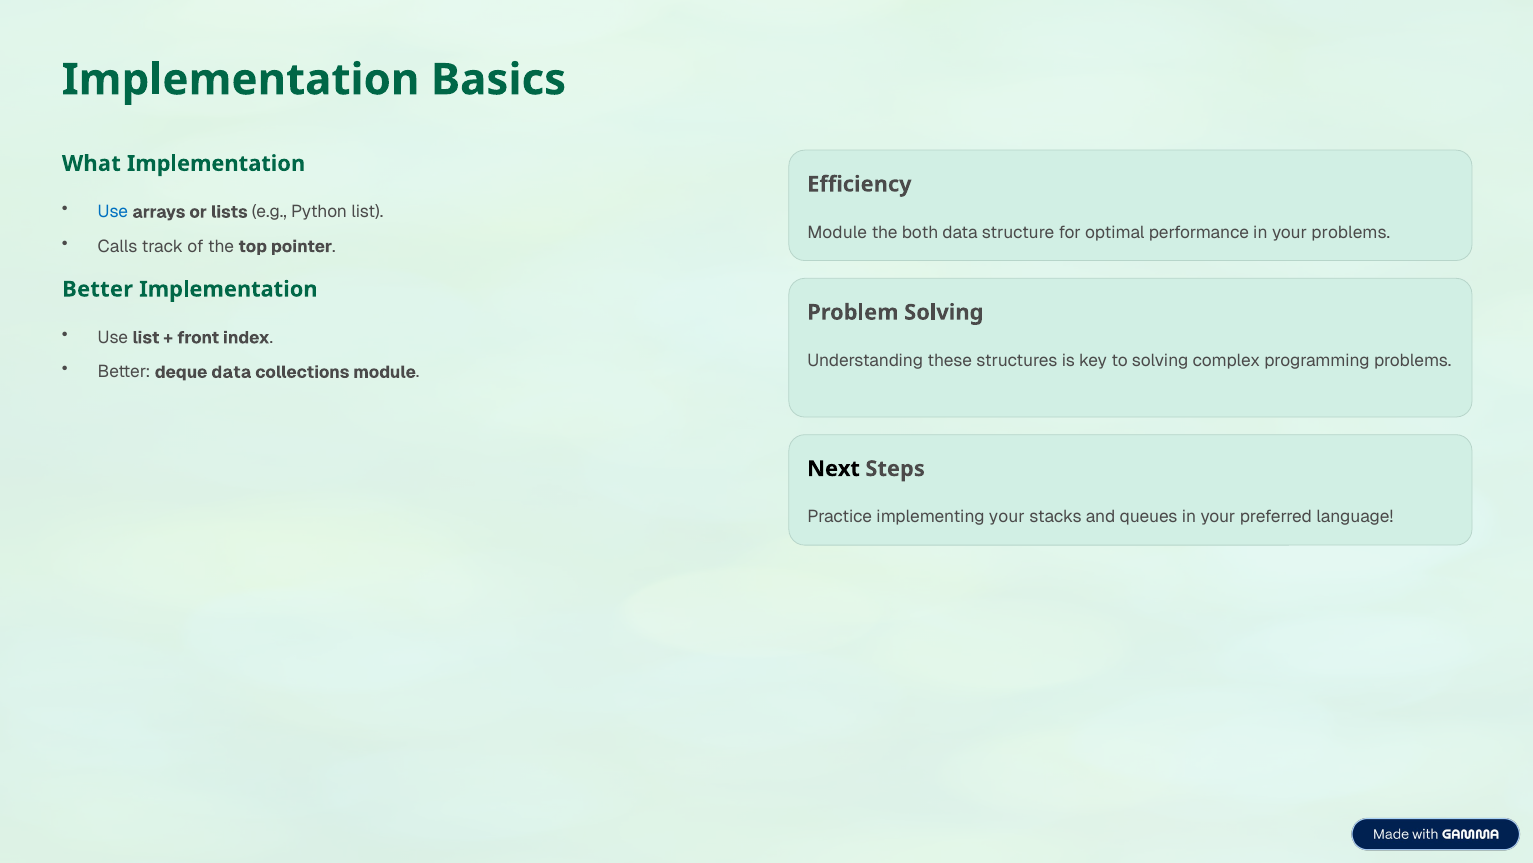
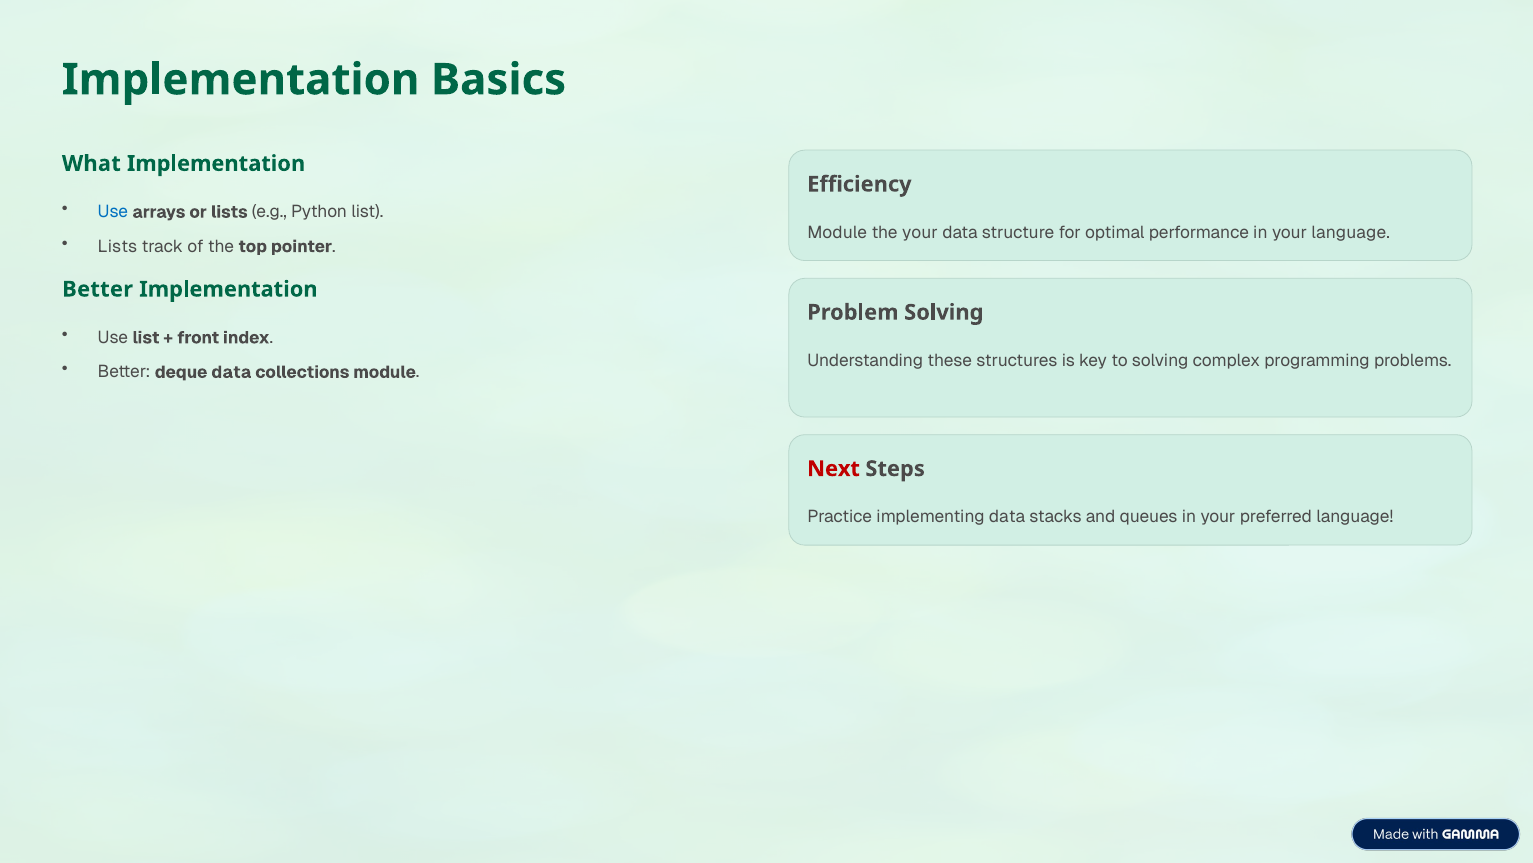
the both: both -> your
your problems: problems -> language
Calls at (118, 246): Calls -> Lists
Next colour: black -> red
implementing your: your -> data
